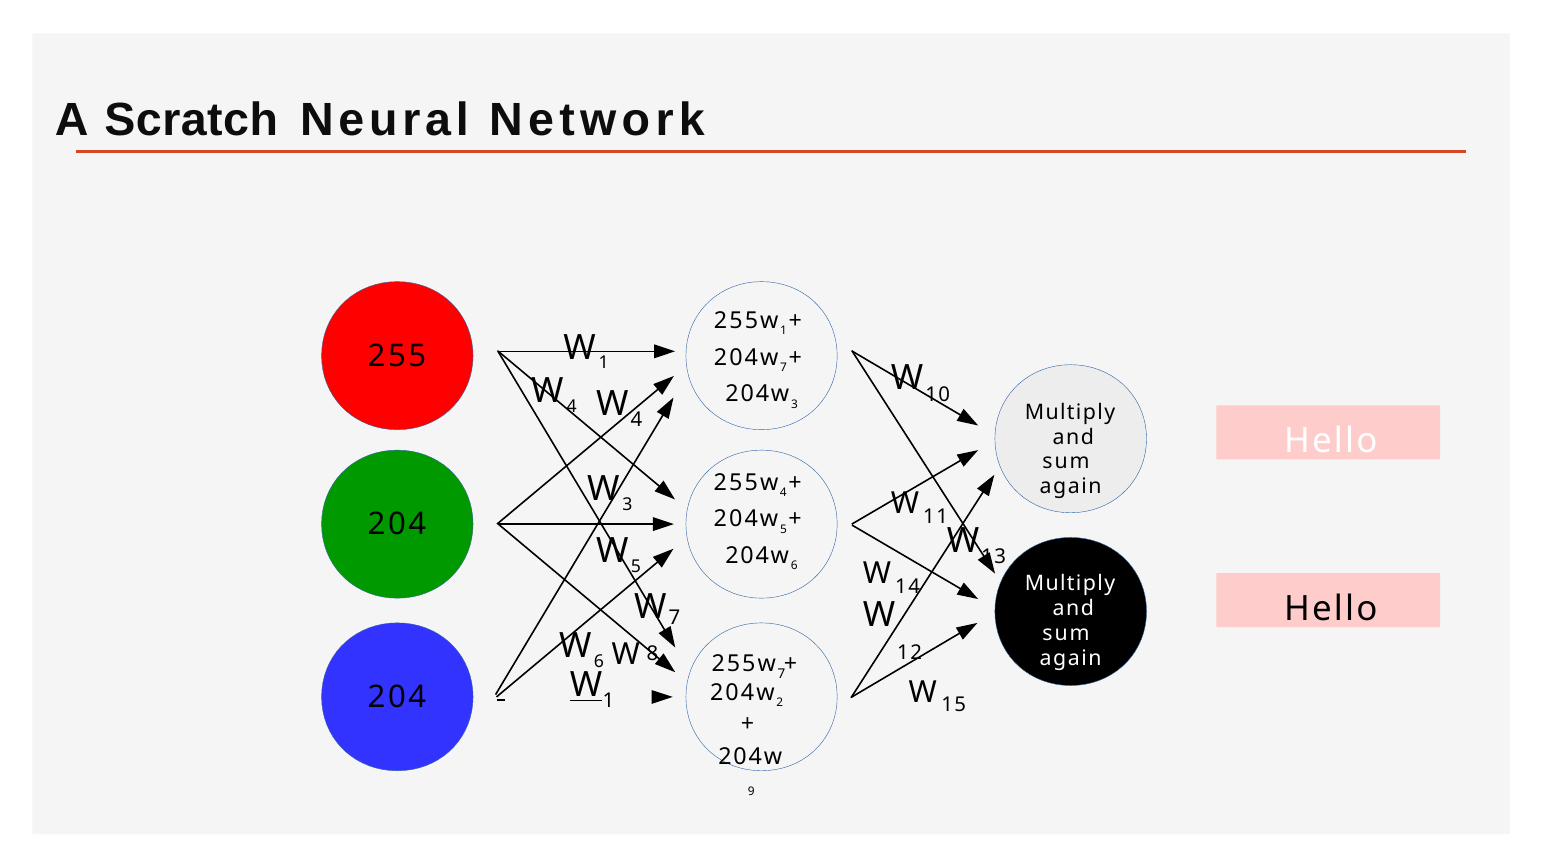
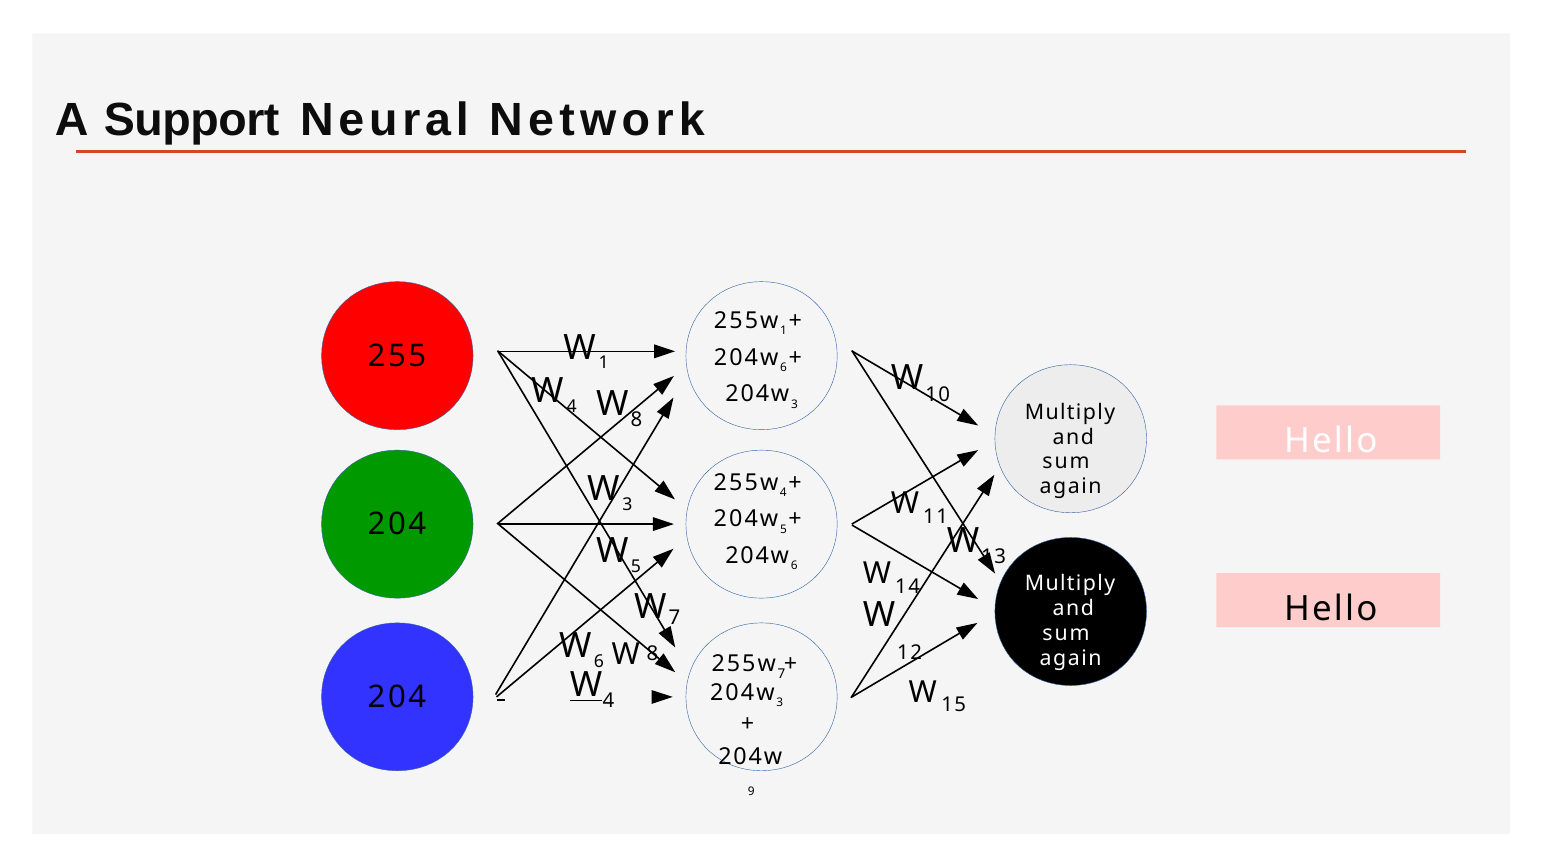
Scratch: Scratch -> Support
7 at (784, 368): 7 -> 6
4 at (636, 420): 4 -> 8
1 at (608, 701): 1 -> 4
2 at (780, 703): 2 -> 3
